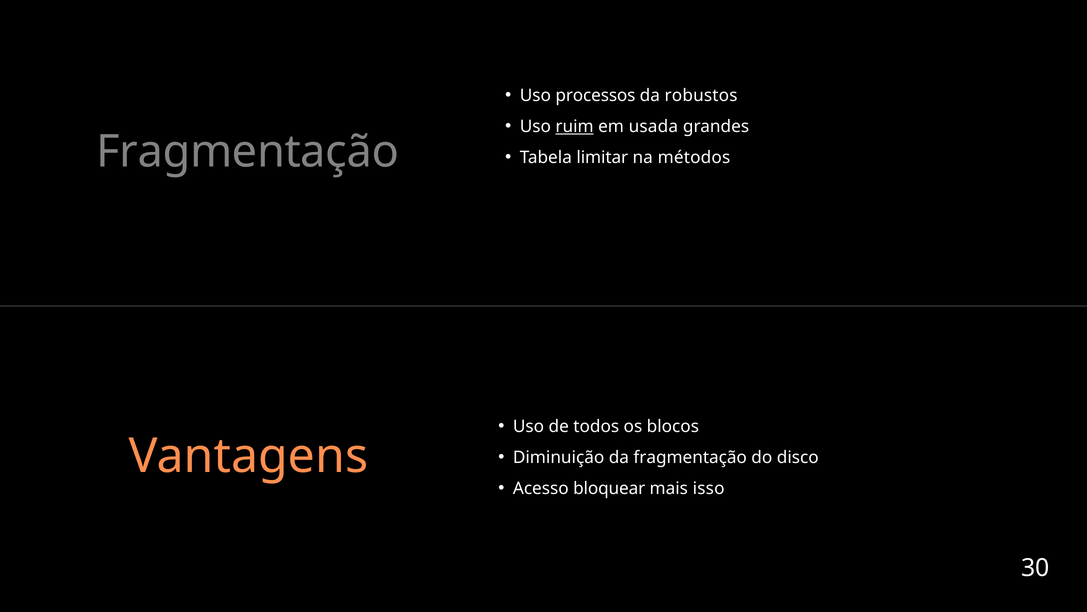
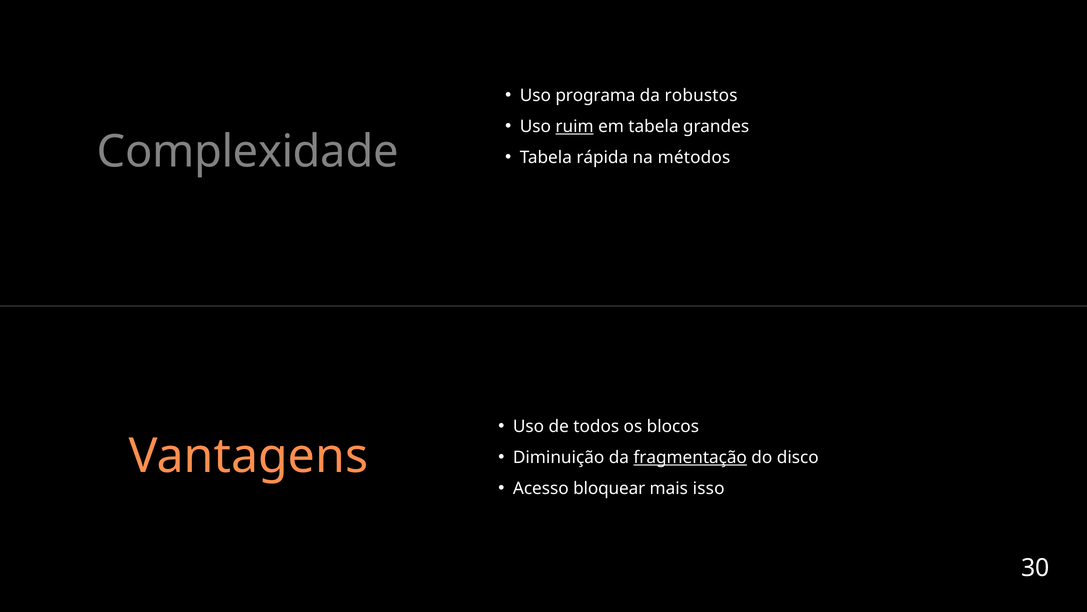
processos: processos -> programa
em usada: usada -> tabela
Fragmentação at (248, 152): Fragmentação -> Complexidade
limitar: limitar -> rápida
fragmentação at (690, 457) underline: none -> present
